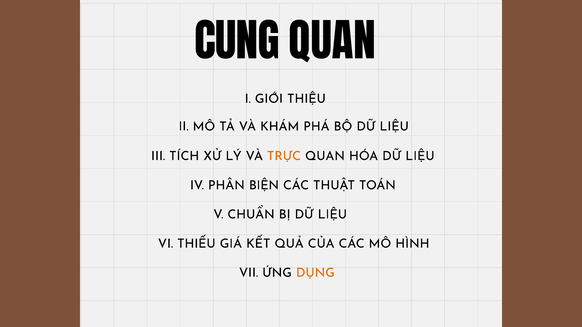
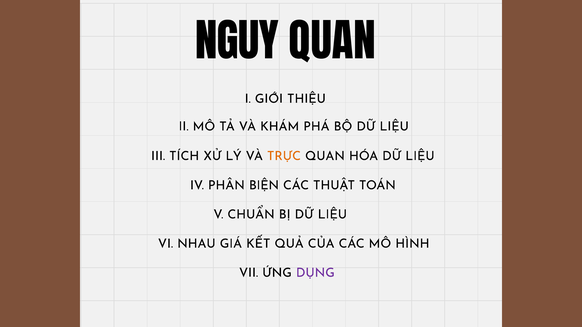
CUNG: CUNG -> NGUY
THIẾU: THIẾU -> NHAU
DỤNG colour: orange -> purple
